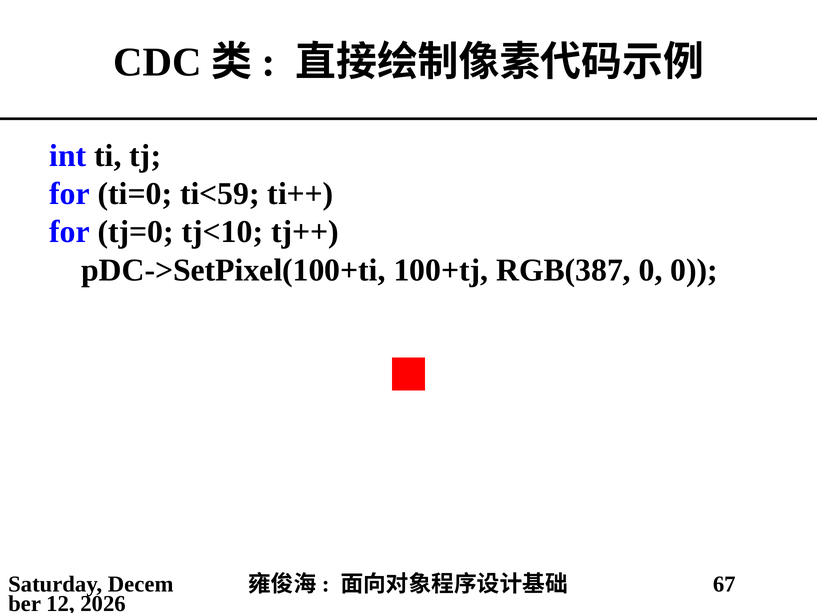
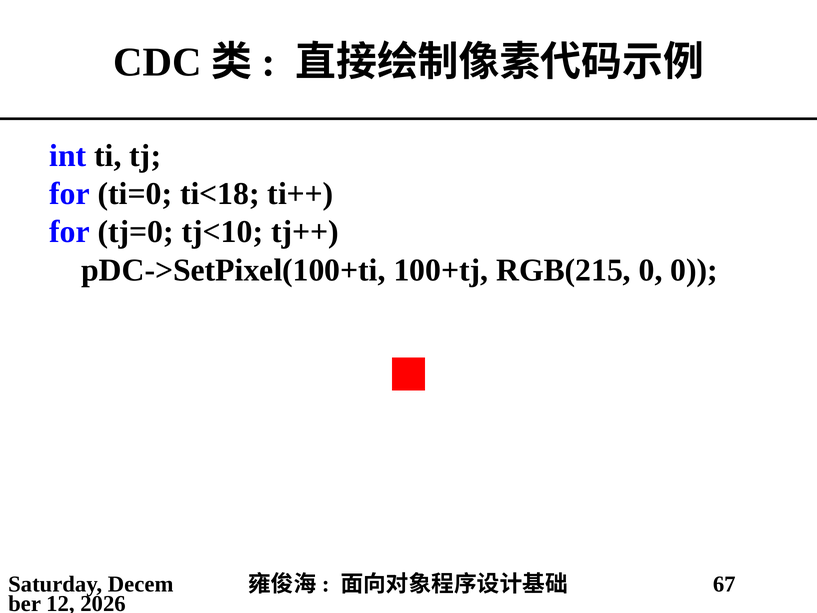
ti<59: ti<59 -> ti<18
RGB(387: RGB(387 -> RGB(215
